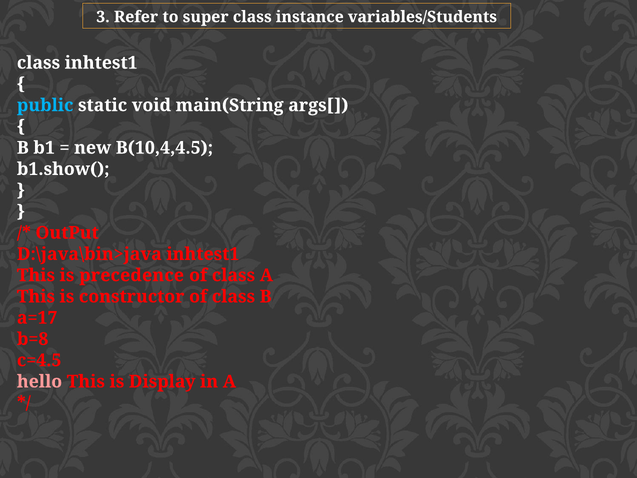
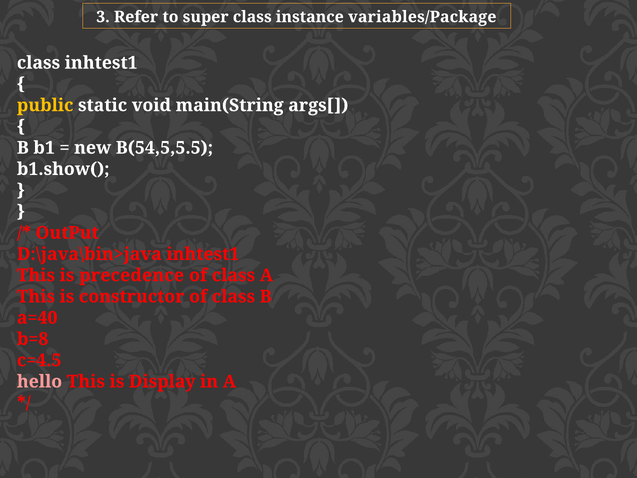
variables/Students: variables/Students -> variables/Package
public colour: light blue -> yellow
B(10,4,4.5: B(10,4,4.5 -> B(54,5,5.5
a=17: a=17 -> a=40
